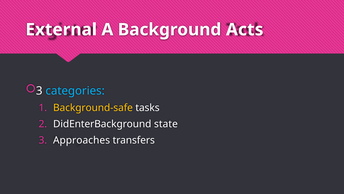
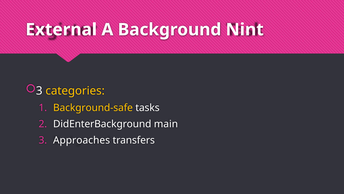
Acts: Acts -> Nint
categories colour: light blue -> yellow
state: state -> main
